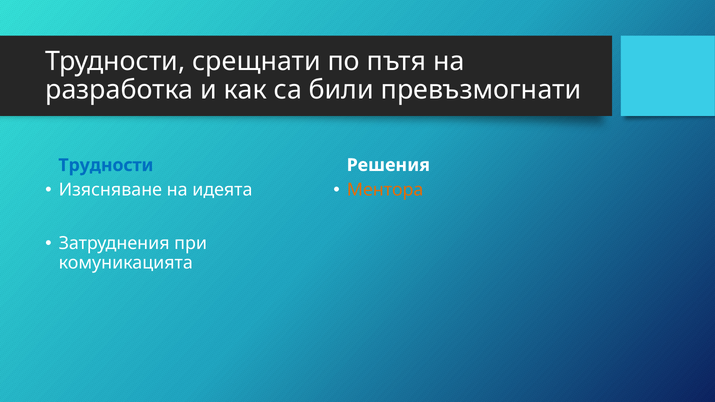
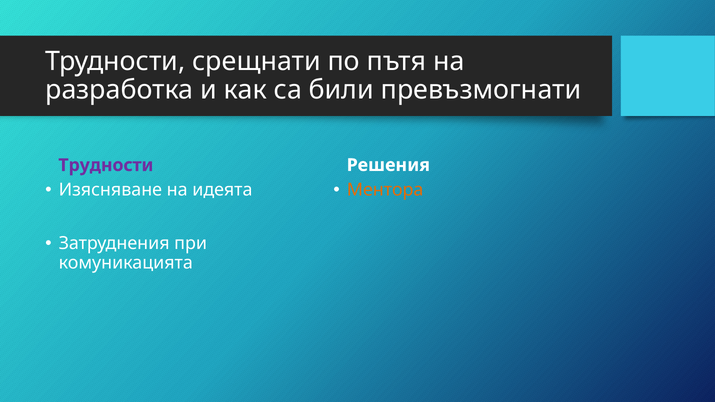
Трудности at (106, 165) colour: blue -> purple
